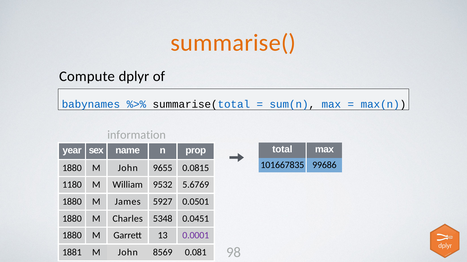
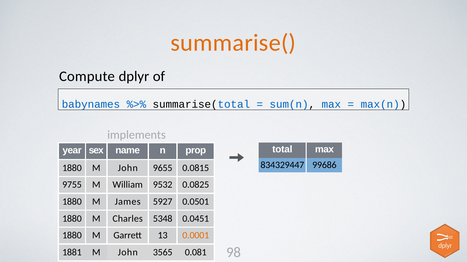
information: information -> implements
101667835: 101667835 -> 834329447
1180: 1180 -> 9755
5.6769: 5.6769 -> 0.0825
0.0001 colour: purple -> orange
8569: 8569 -> 3565
